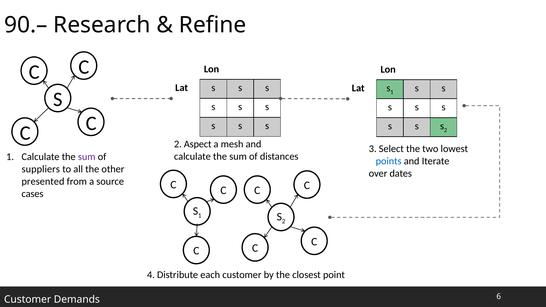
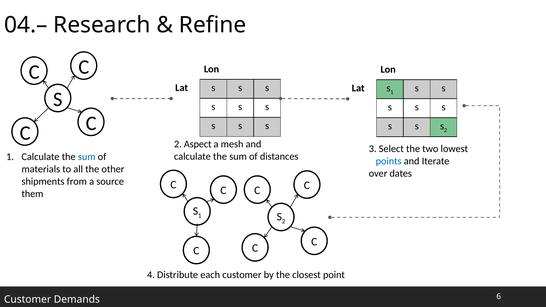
90.–: 90.– -> 04.–
sum at (87, 157) colour: purple -> blue
suppliers: suppliers -> materials
presented: presented -> shipments
cases: cases -> them
